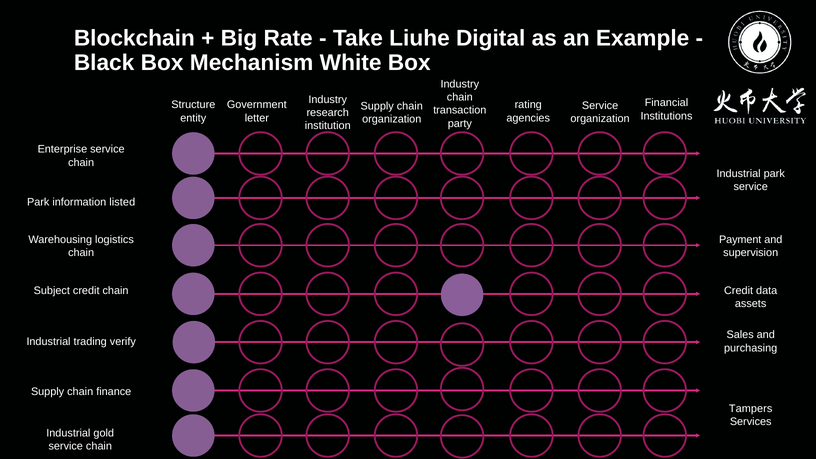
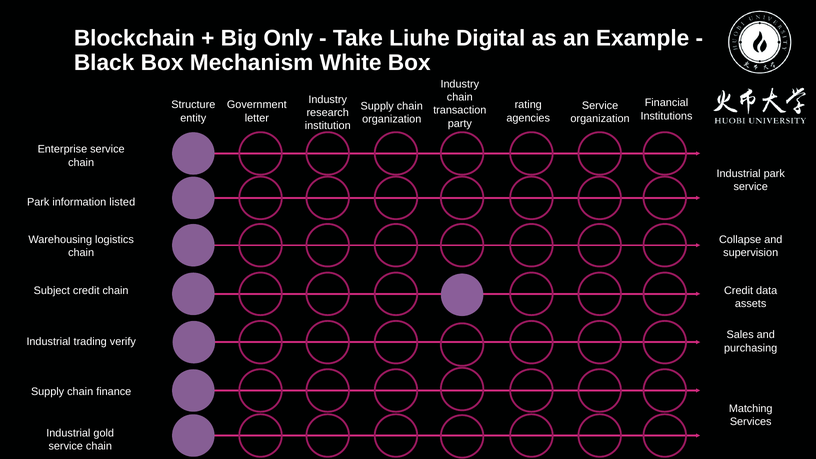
Rate: Rate -> Only
Payment: Payment -> Collapse
Tampers: Tampers -> Matching
